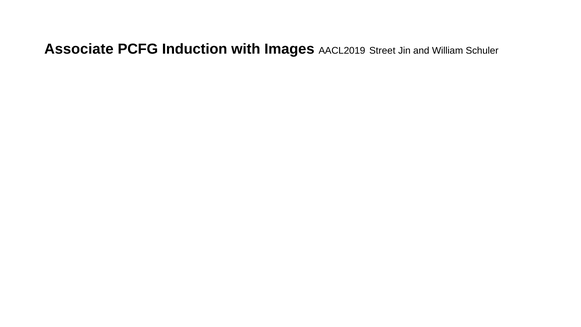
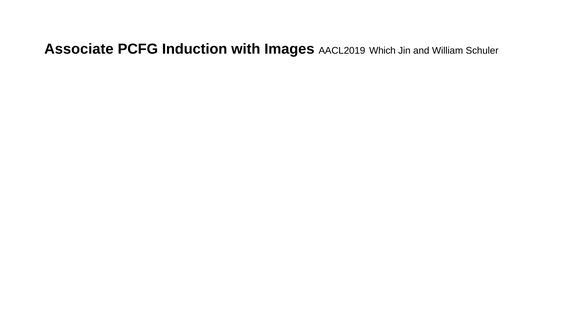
Street: Street -> Which
